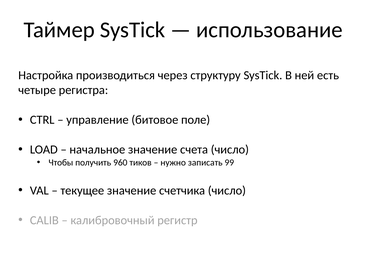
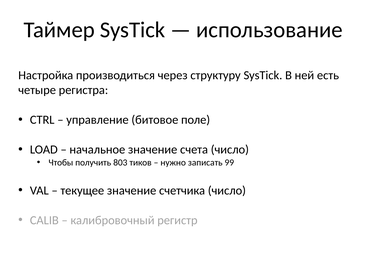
960: 960 -> 803
